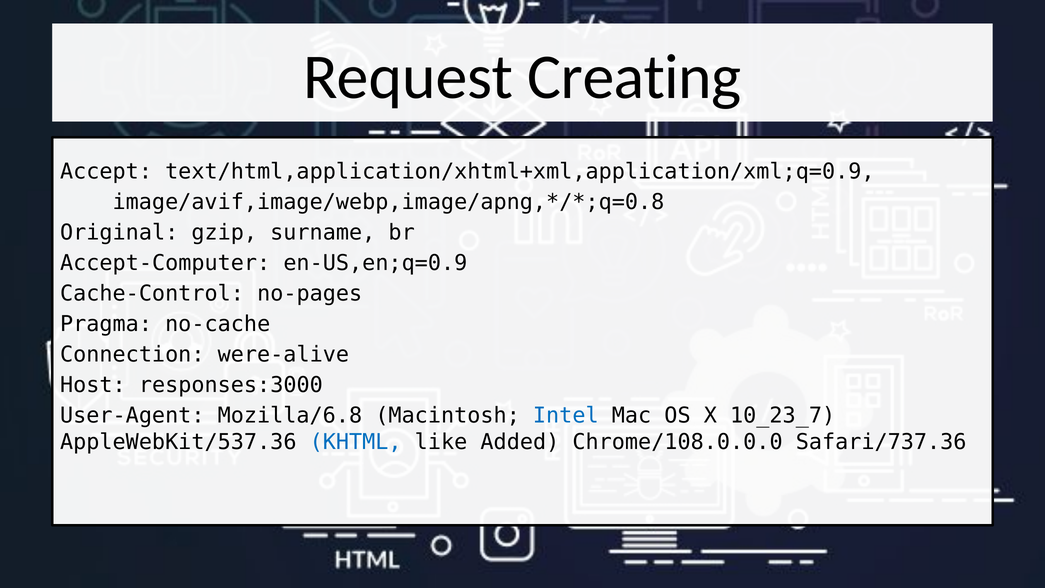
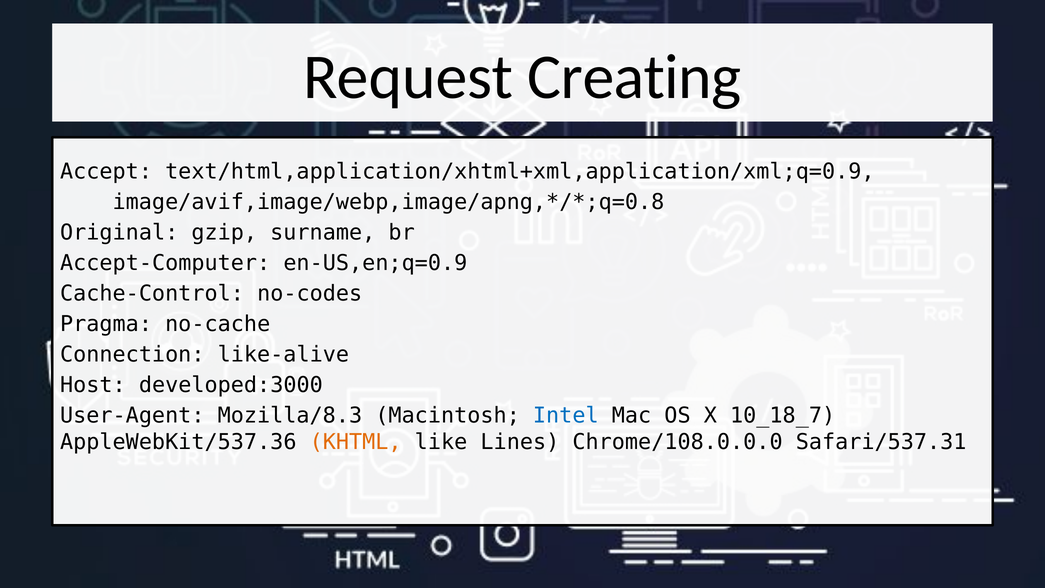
no-pages: no-pages -> no-codes
were-alive: were-alive -> like-alive
responses:3000: responses:3000 -> developed:3000
Mozilla/6.8: Mozilla/6.8 -> Mozilla/8.3
10_23_7: 10_23_7 -> 10_18_7
KHTML colour: blue -> orange
Added: Added -> Lines
Safari/737.36: Safari/737.36 -> Safari/537.31
